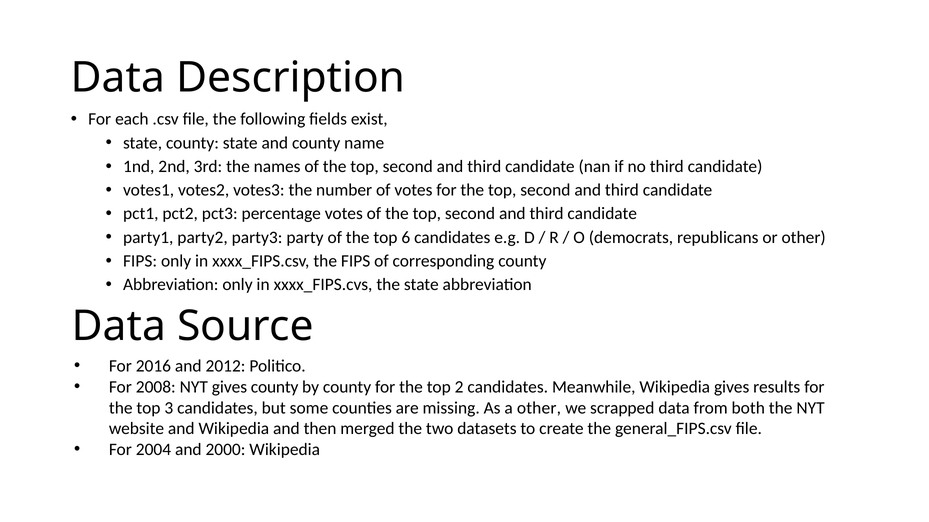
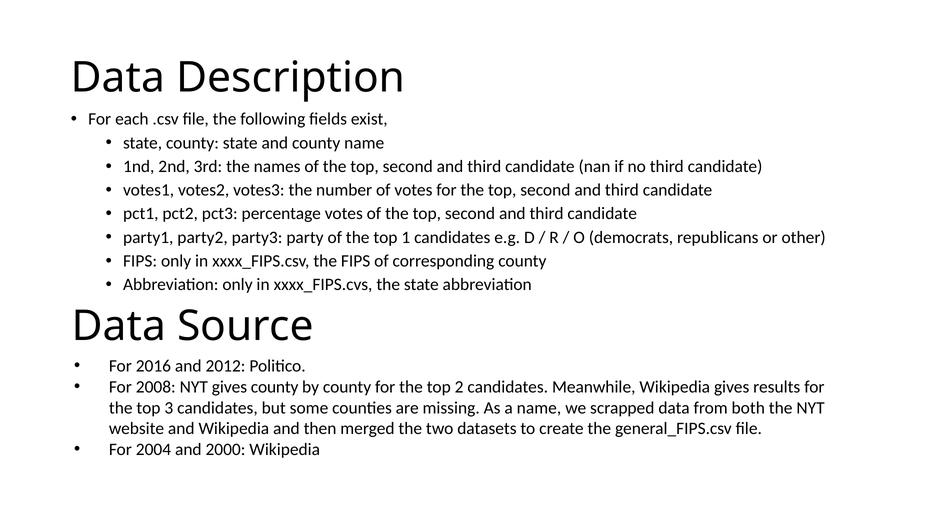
6: 6 -> 1
a other: other -> name
